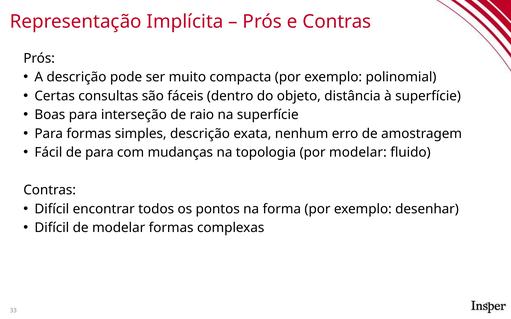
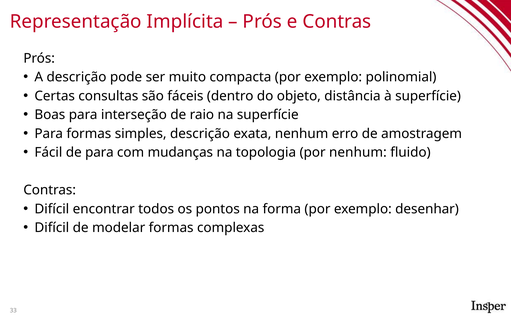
por modelar: modelar -> nenhum
